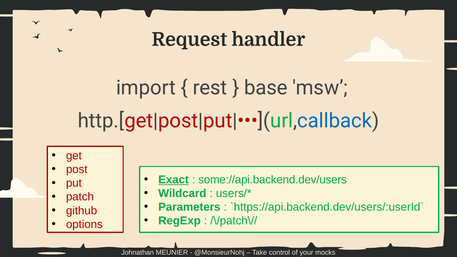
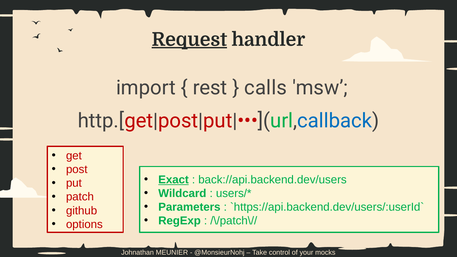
Request underline: none -> present
base: base -> calls
some://api.backend.dev/users: some://api.backend.dev/users -> back://api.backend.dev/users
